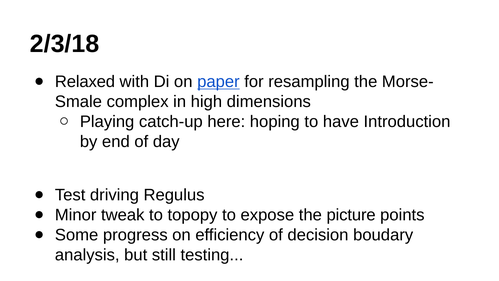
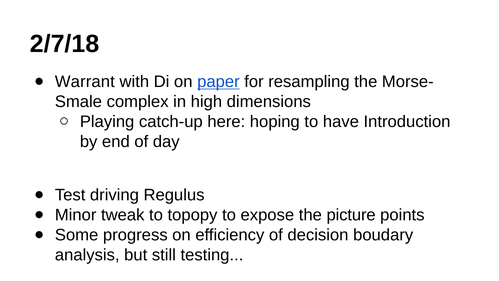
2/3/18: 2/3/18 -> 2/7/18
Relaxed: Relaxed -> Warrant
